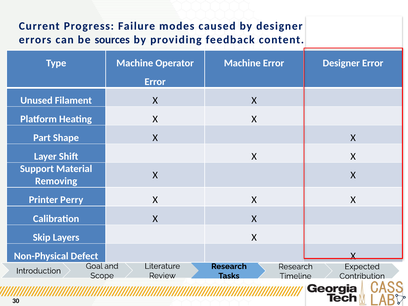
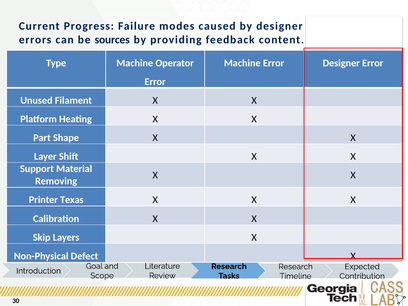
Perry: Perry -> Texas
